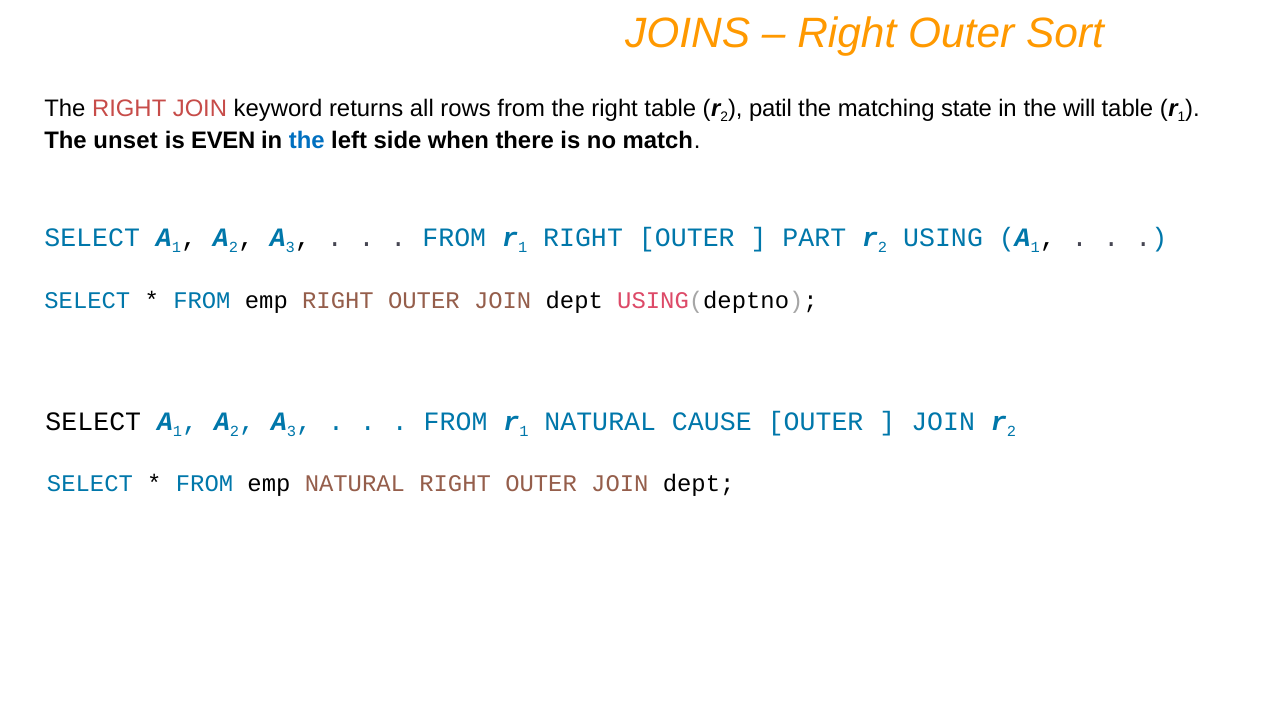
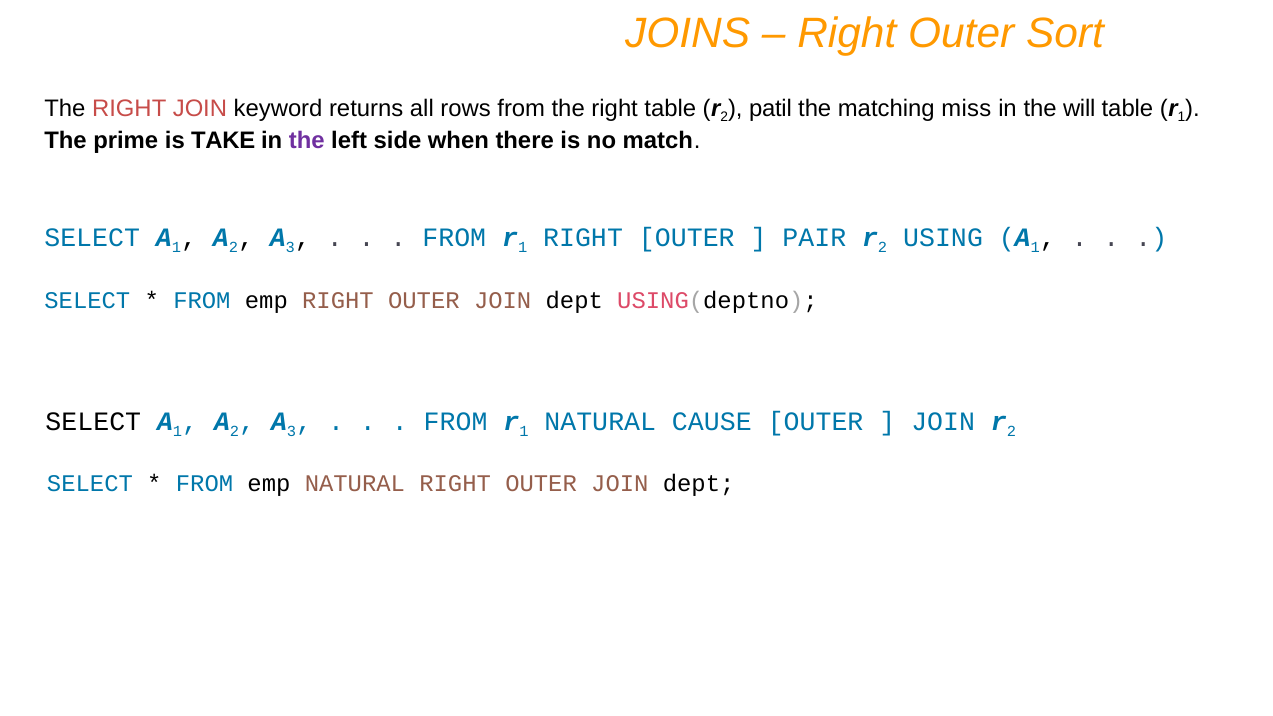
state: state -> miss
unset: unset -> prime
EVEN: EVEN -> TAKE
the at (307, 141) colour: blue -> purple
PART: PART -> PAIR
